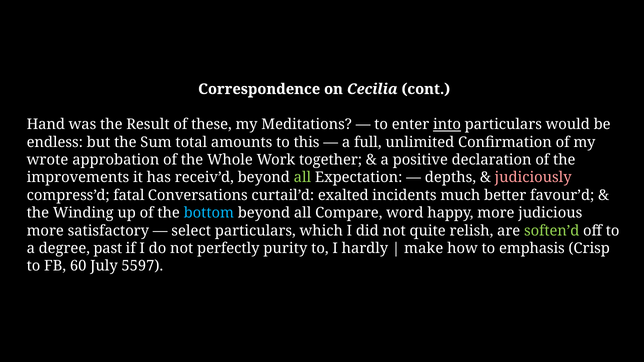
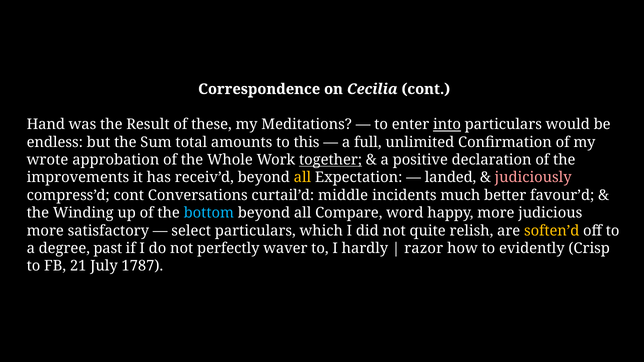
together underline: none -> present
all at (302, 178) colour: light green -> yellow
depths: depths -> landed
compress’d fatal: fatal -> cont
exalted: exalted -> middle
soften’d colour: light green -> yellow
purity: purity -> waver
make: make -> razor
emphasis: emphasis -> evidently
60: 60 -> 21
5597: 5597 -> 1787
